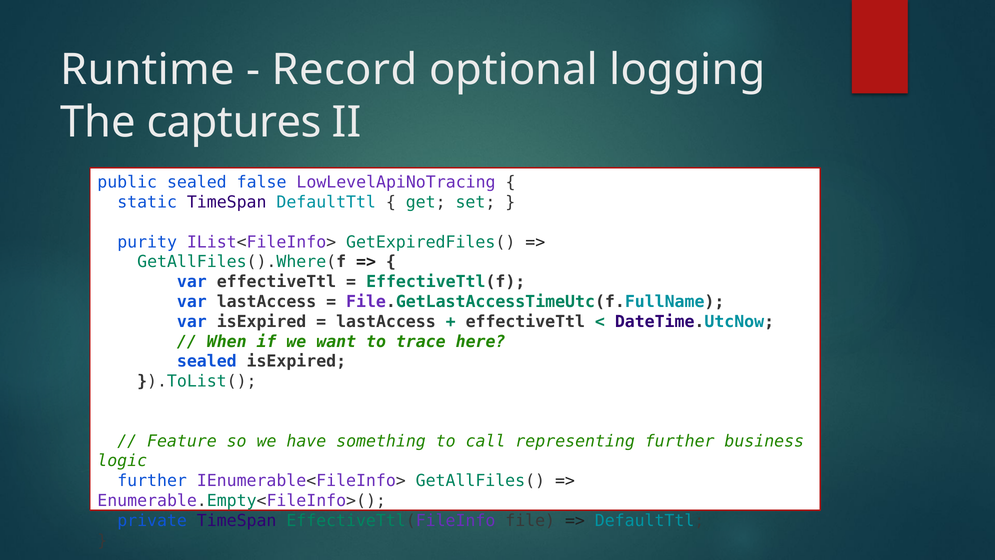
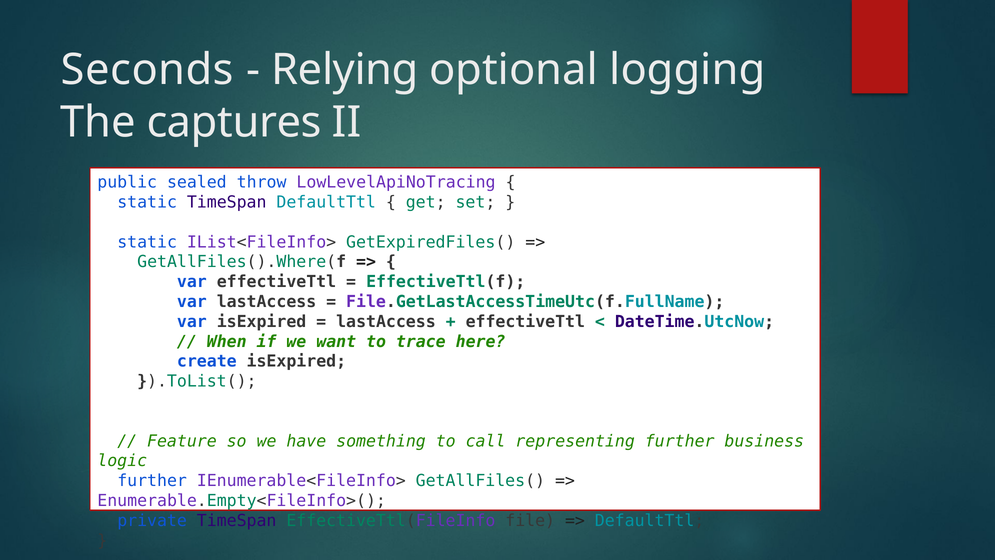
Runtime: Runtime -> Seconds
Record: Record -> Relying
false: false -> throw
purity at (147, 242): purity -> static
sealed at (207, 361): sealed -> create
